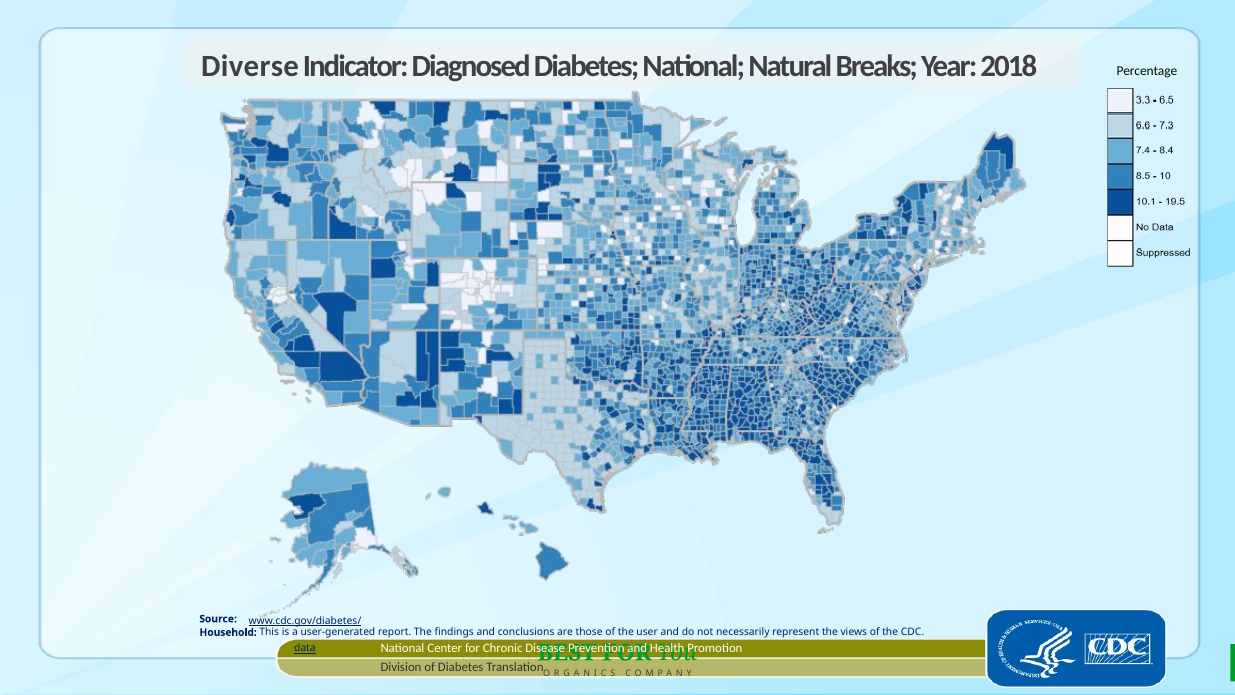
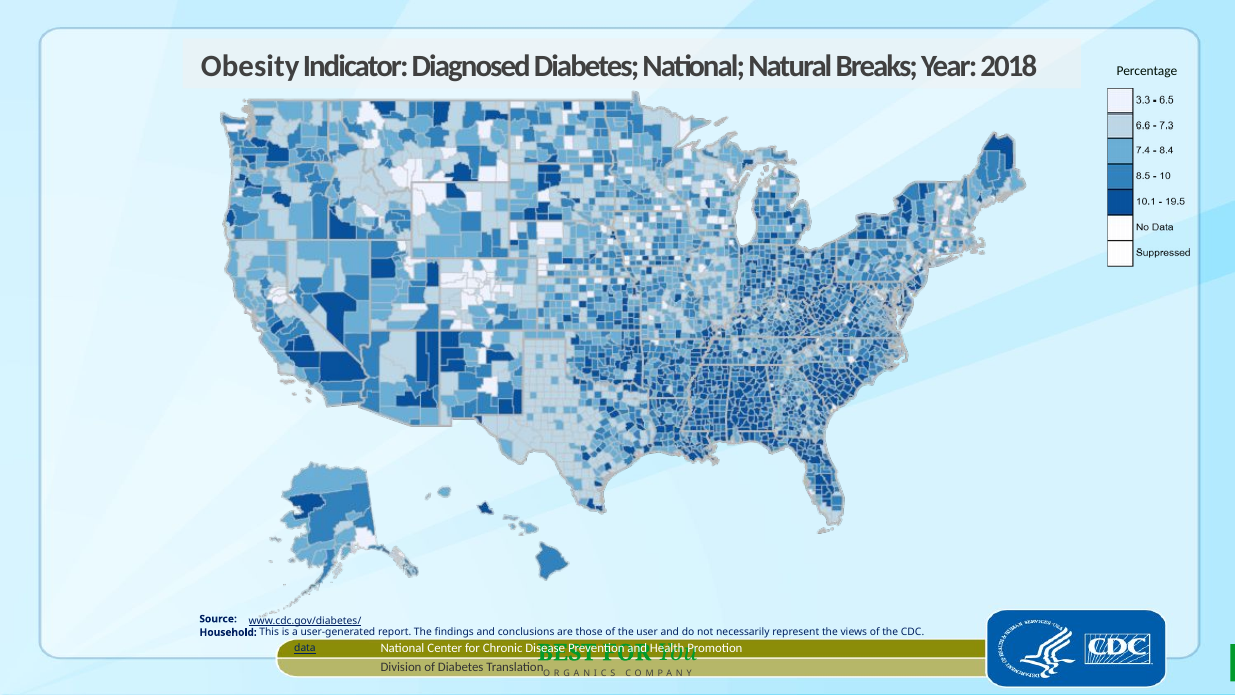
Diverse: Diverse -> Obesity
